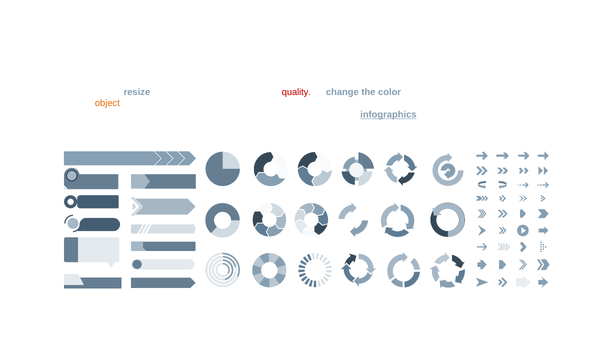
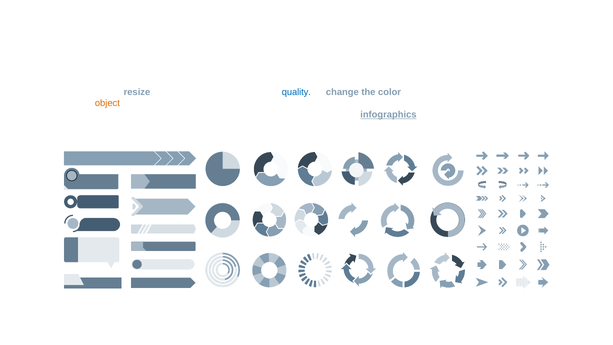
quality colour: red -> blue
